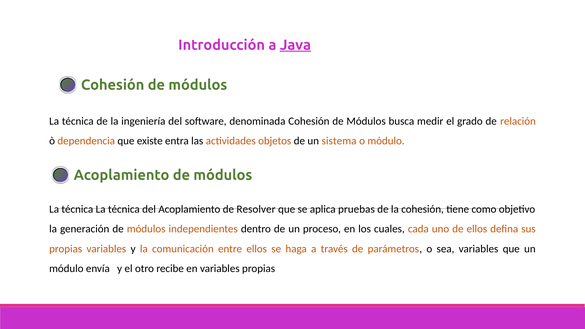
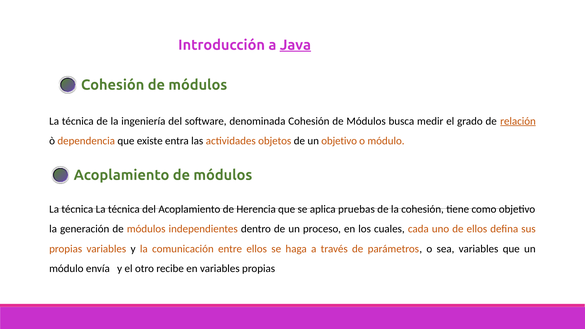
relación underline: none -> present
un sistema: sistema -> objetivo
Resolver: Resolver -> Herencia
